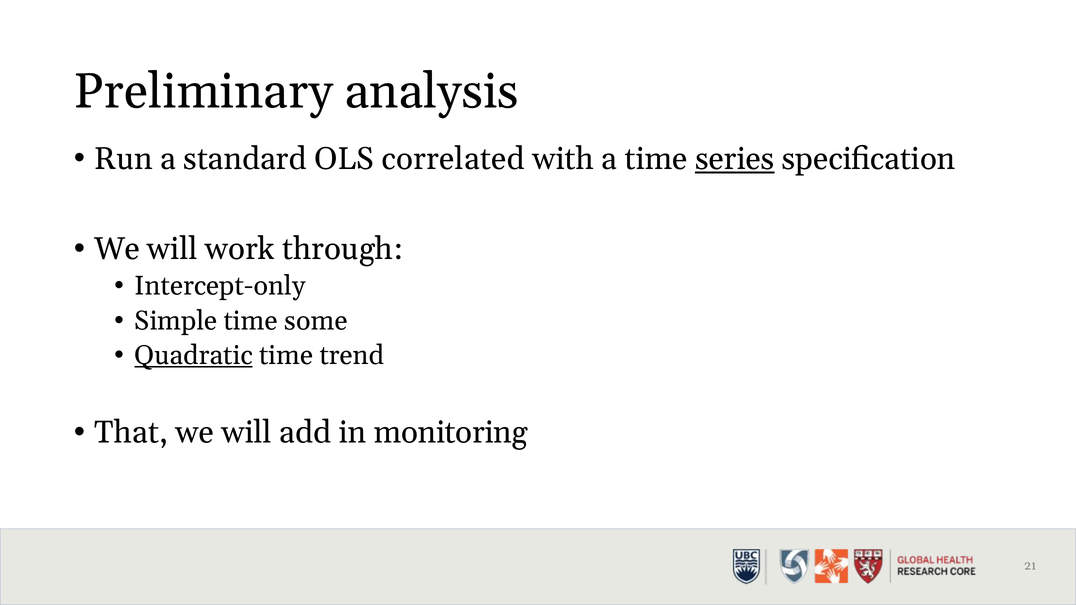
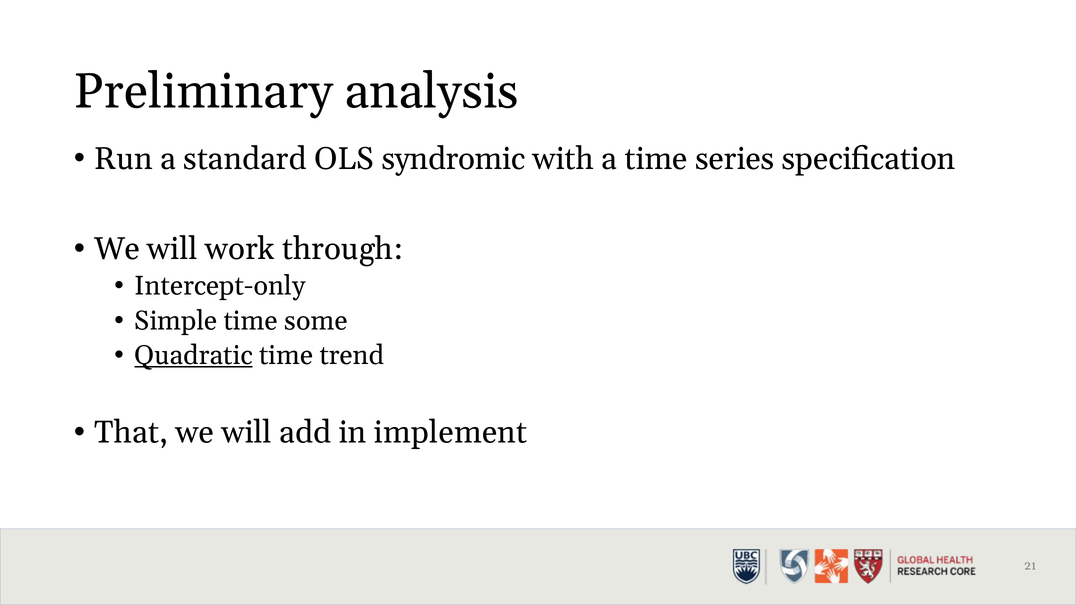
correlated: correlated -> syndromic
series underline: present -> none
monitoring: monitoring -> implement
